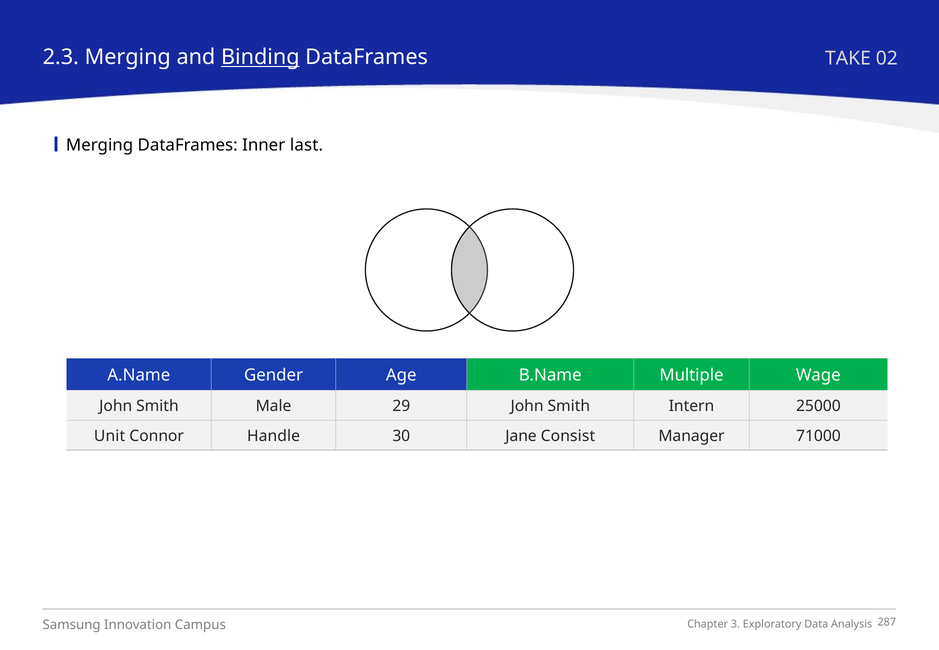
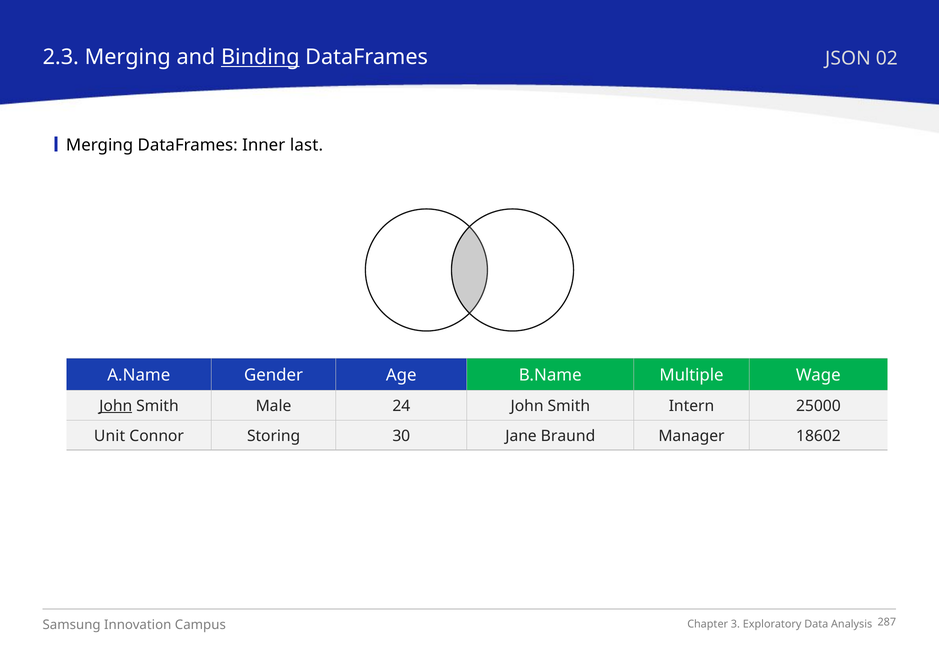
TAKE: TAKE -> JSON
John at (116, 406) underline: none -> present
29: 29 -> 24
Handle: Handle -> Storing
Consist: Consist -> Braund
71000: 71000 -> 18602
